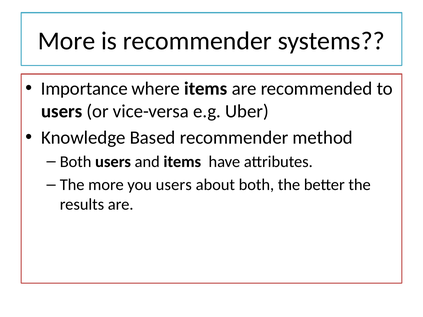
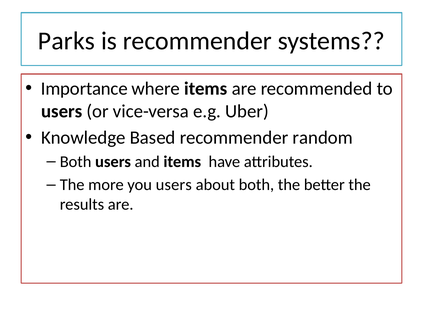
More at (67, 41): More -> Parks
method: method -> random
